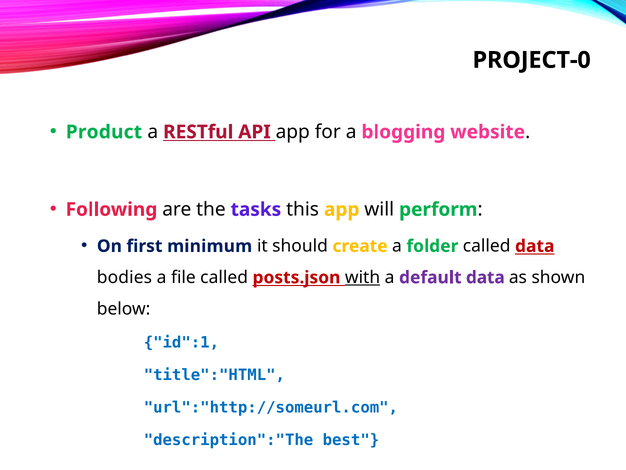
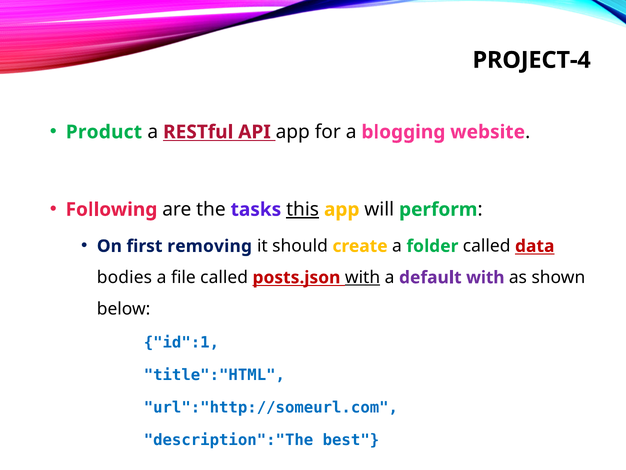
PROJECT-0: PROJECT-0 -> PROJECT-4
this underline: none -> present
minimum: minimum -> removing
default data: data -> with
